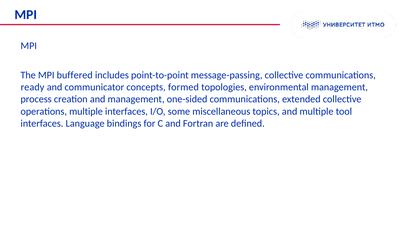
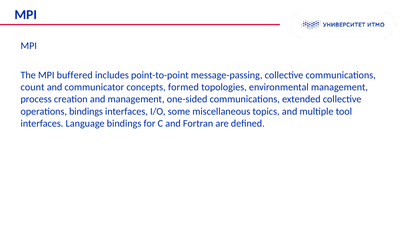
ready: ready -> count
operations multiple: multiple -> bindings
